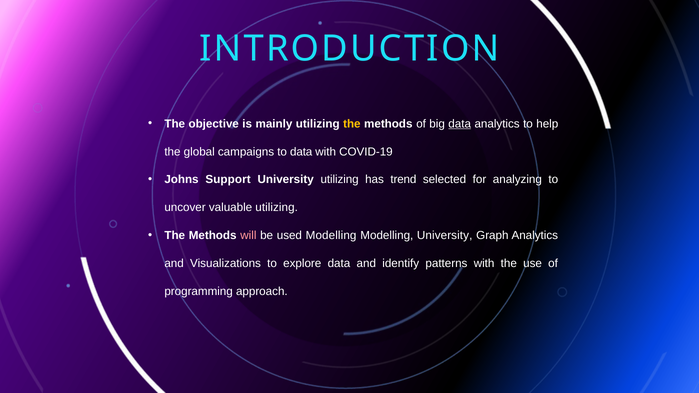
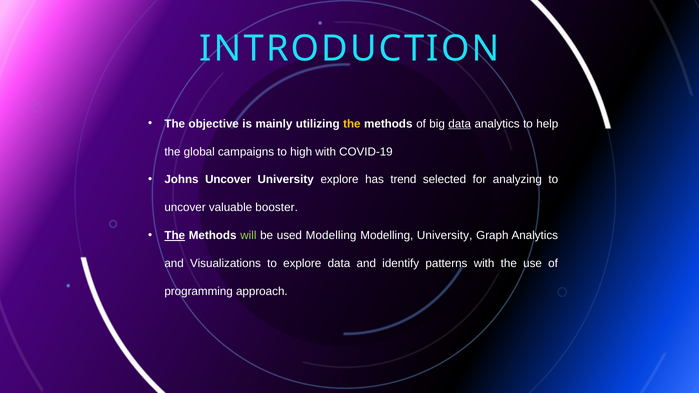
to data: data -> high
Johns Support: Support -> Uncover
University utilizing: utilizing -> explore
valuable utilizing: utilizing -> booster
The at (175, 236) underline: none -> present
will colour: pink -> light green
